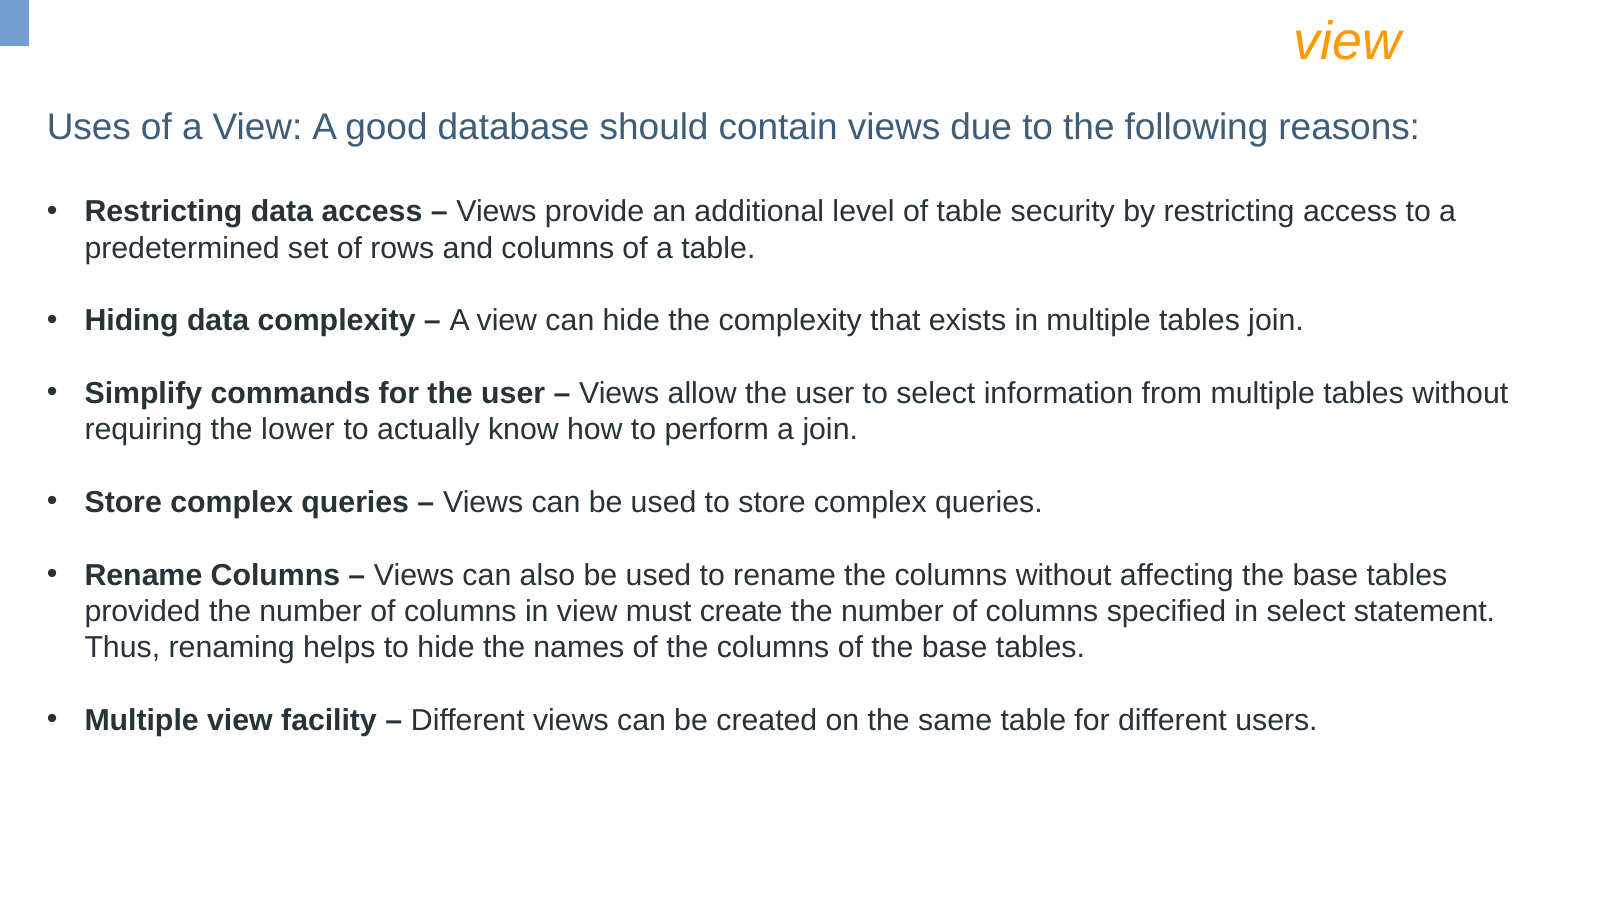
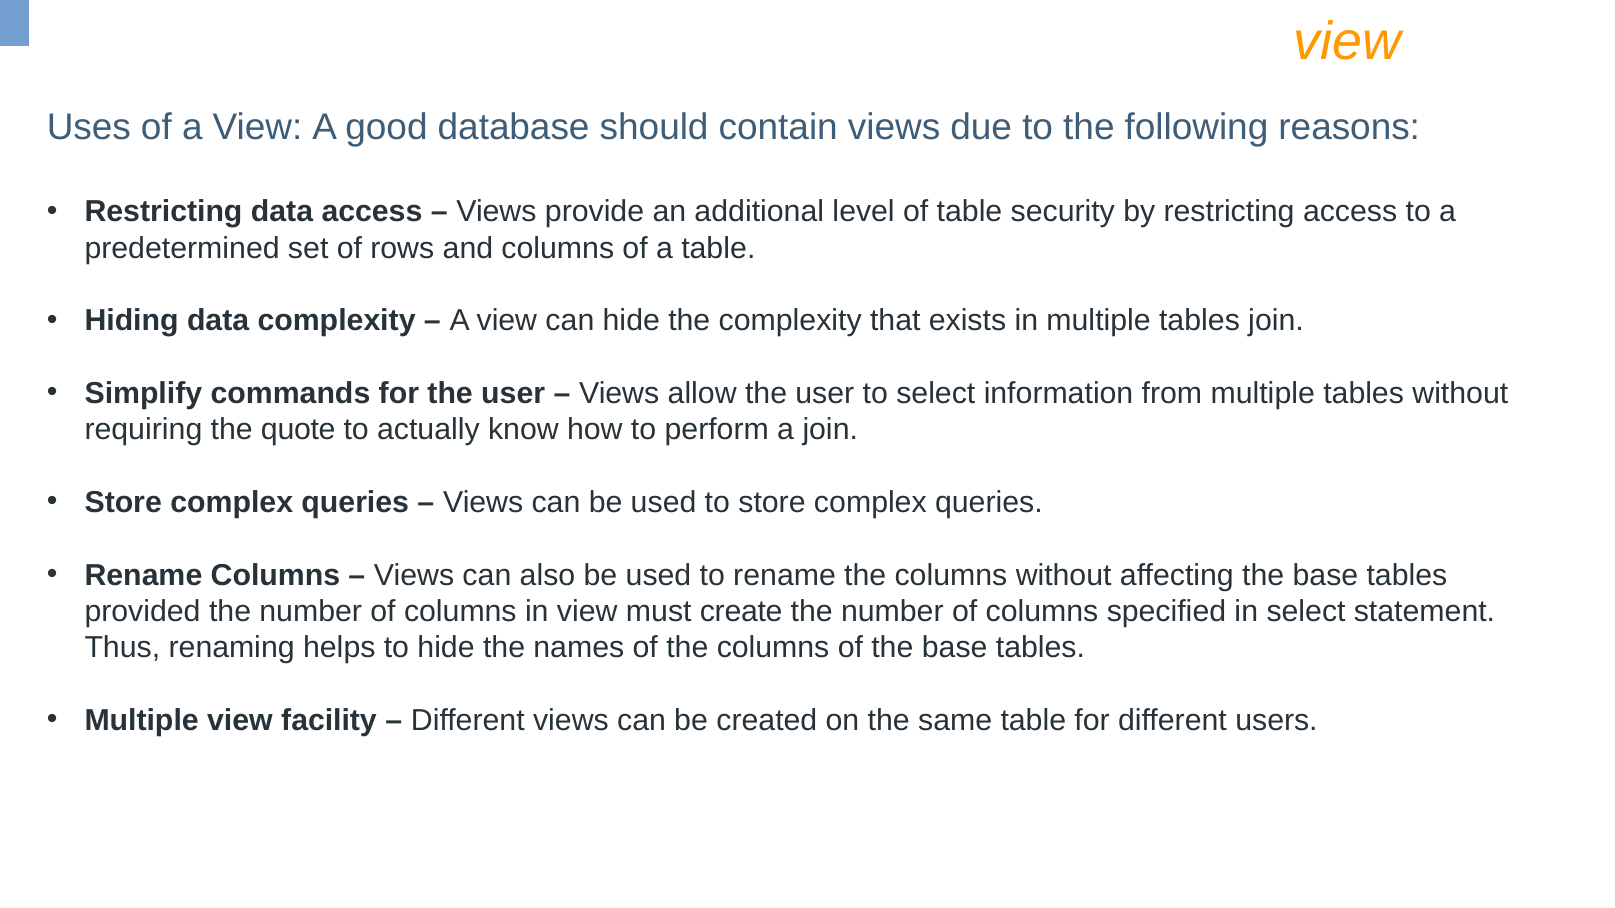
lower: lower -> quote
